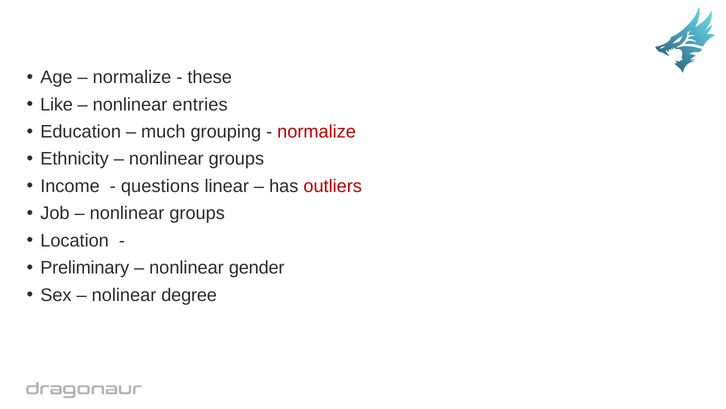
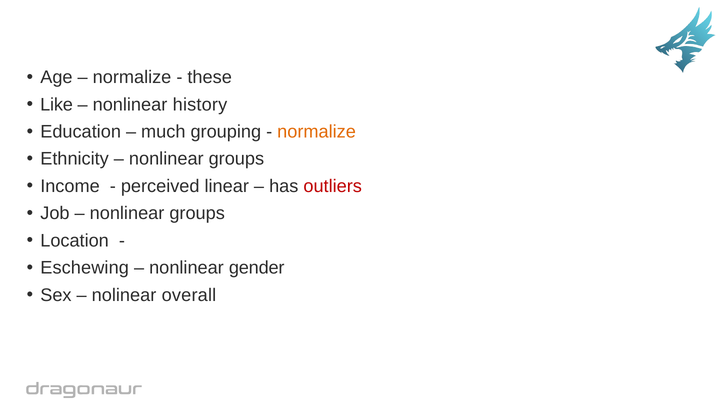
entries: entries -> history
normalize at (317, 132) colour: red -> orange
questions: questions -> perceived
Preliminary: Preliminary -> Eschewing
degree: degree -> overall
